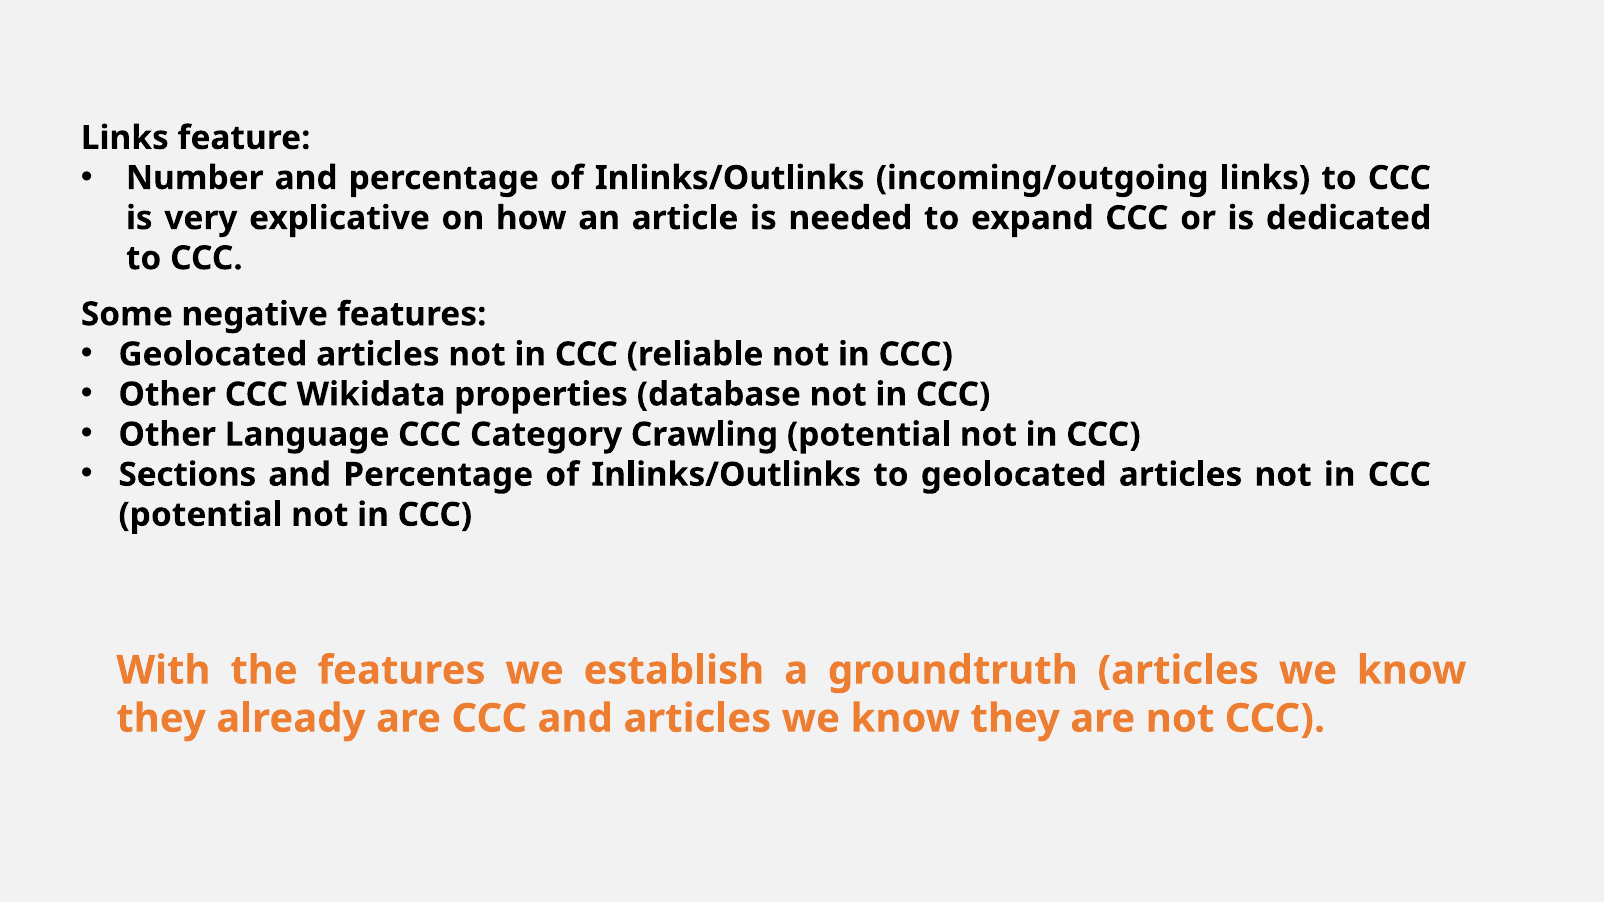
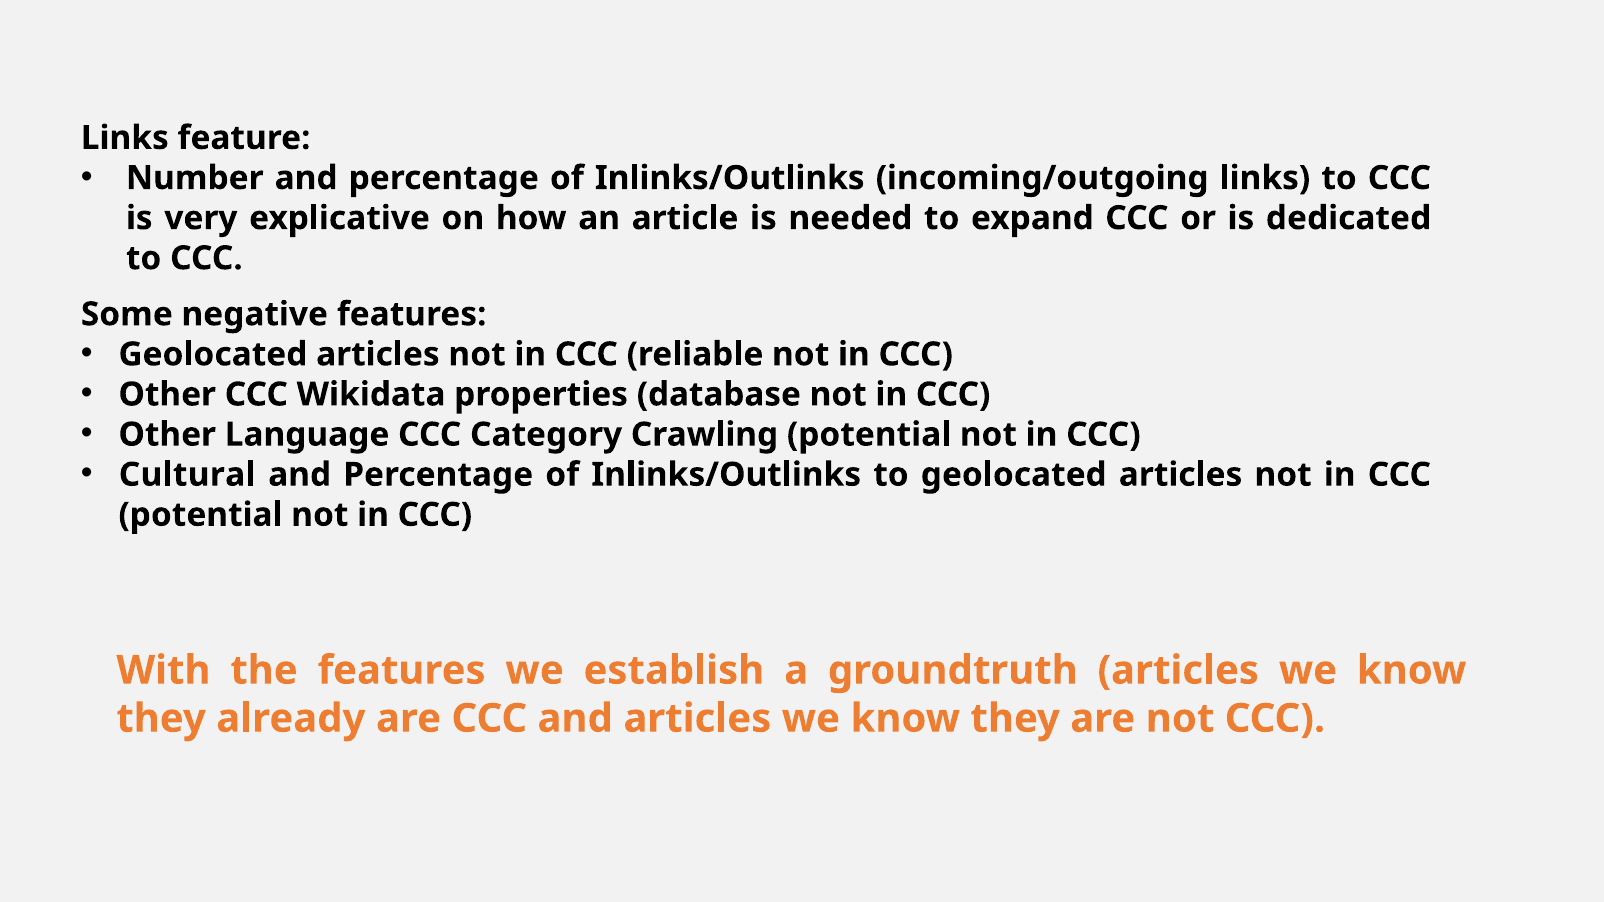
Sections: Sections -> Cultural
